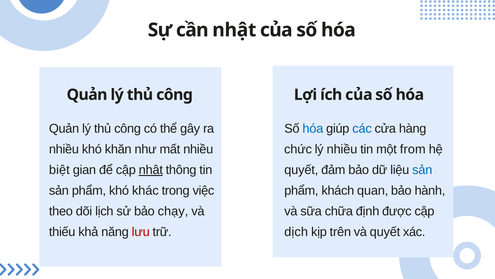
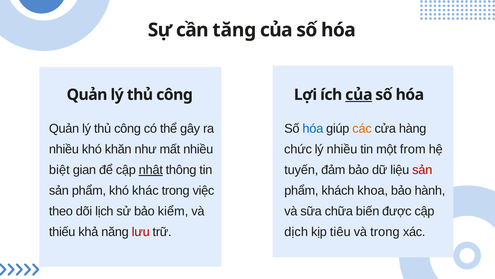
cần nhật: nhật -> tăng
của at (359, 95) underline: none -> present
các colour: blue -> orange
quyết at (301, 170): quyết -> tuyến
sản at (422, 170) colour: blue -> red
quan: quan -> khoa
chạy: chạy -> kiểm
định: định -> biến
trên: trên -> tiêu
và quyết: quyết -> trong
